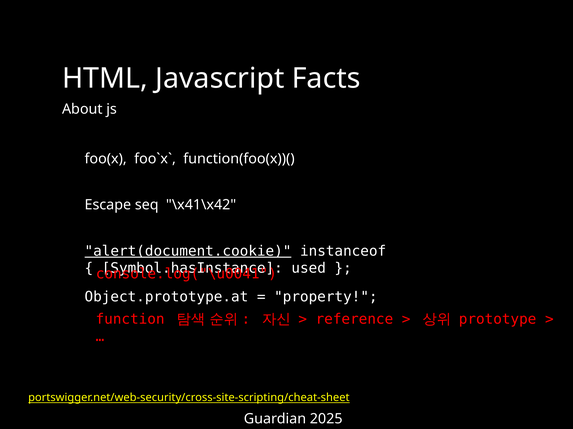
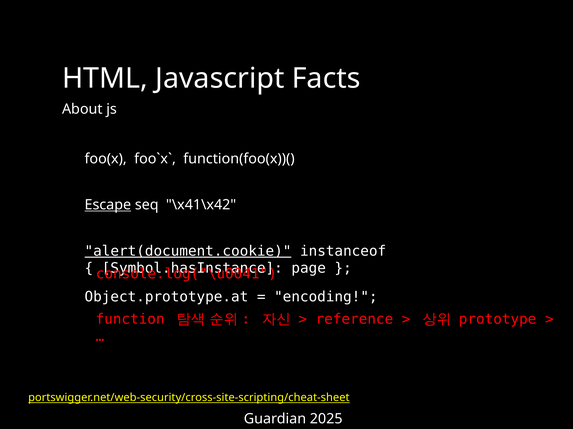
Escape underline: none -> present
used: used -> page
property: property -> encoding
